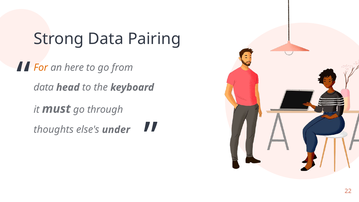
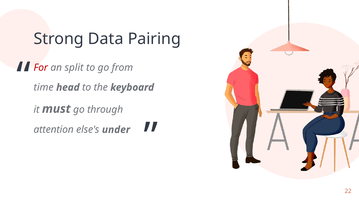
For colour: orange -> red
here: here -> split
data at (44, 87): data -> time
thoughts: thoughts -> attention
